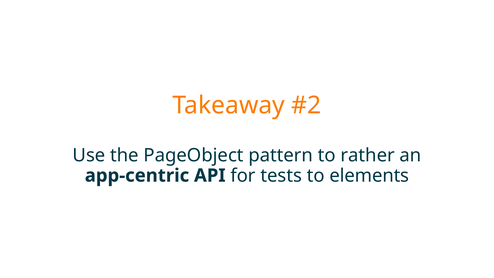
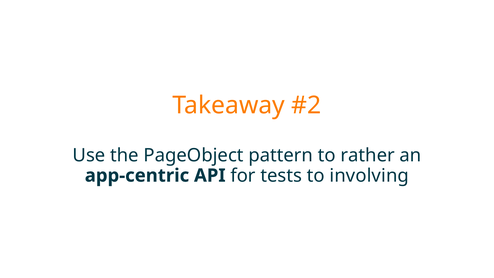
elements: elements -> involving
